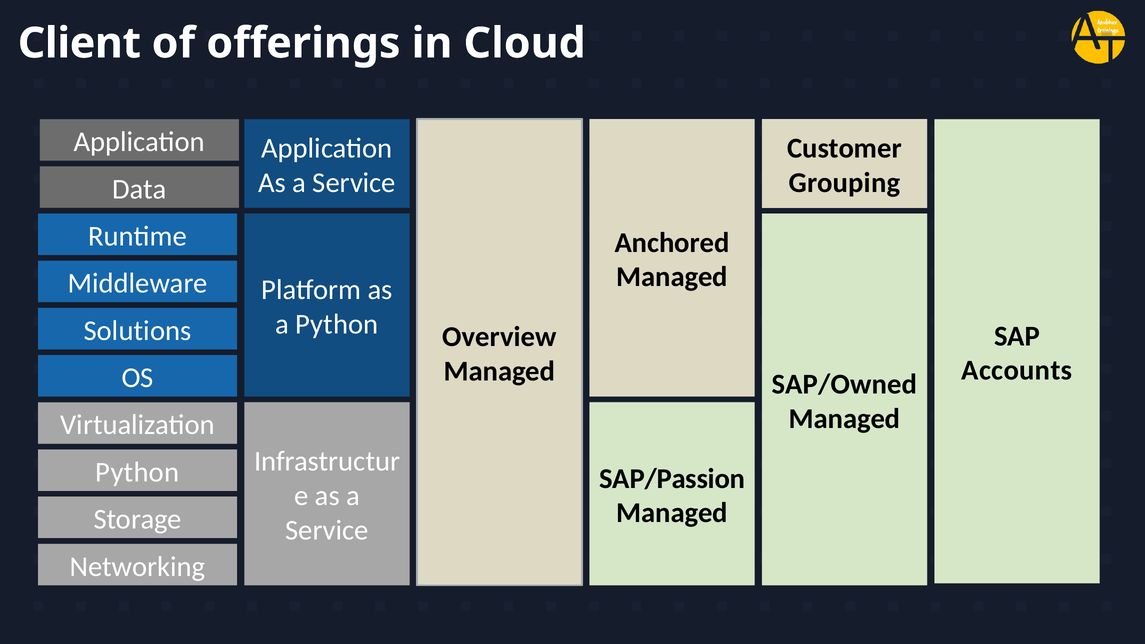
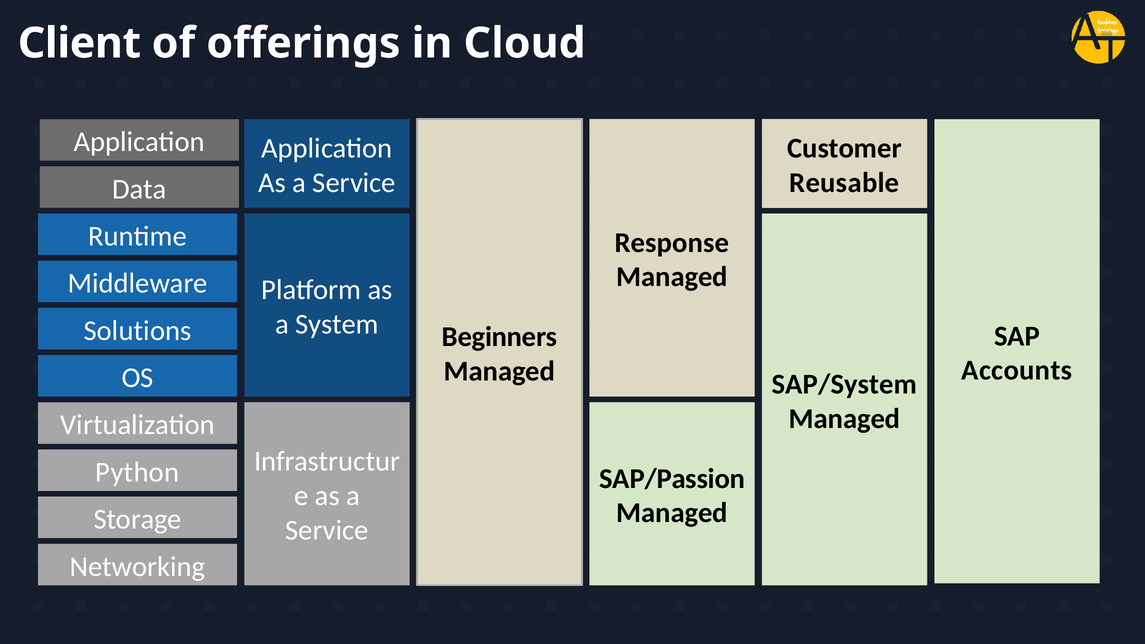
Grouping: Grouping -> Reusable
Anchored: Anchored -> Response
a Python: Python -> System
Overview: Overview -> Beginners
SAP/Owned: SAP/Owned -> SAP/System
